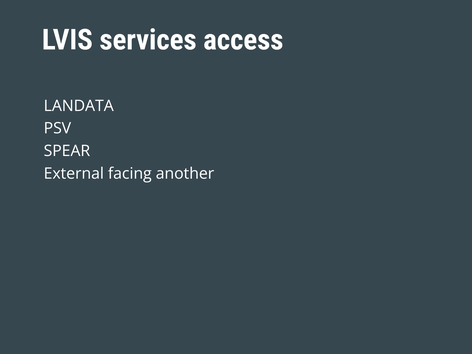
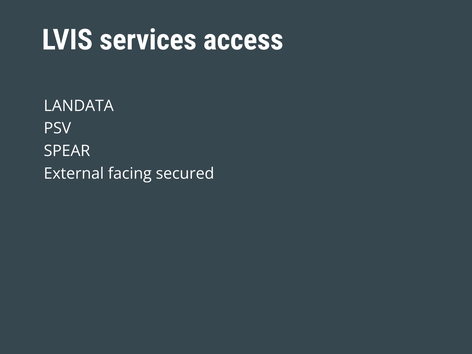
another: another -> secured
